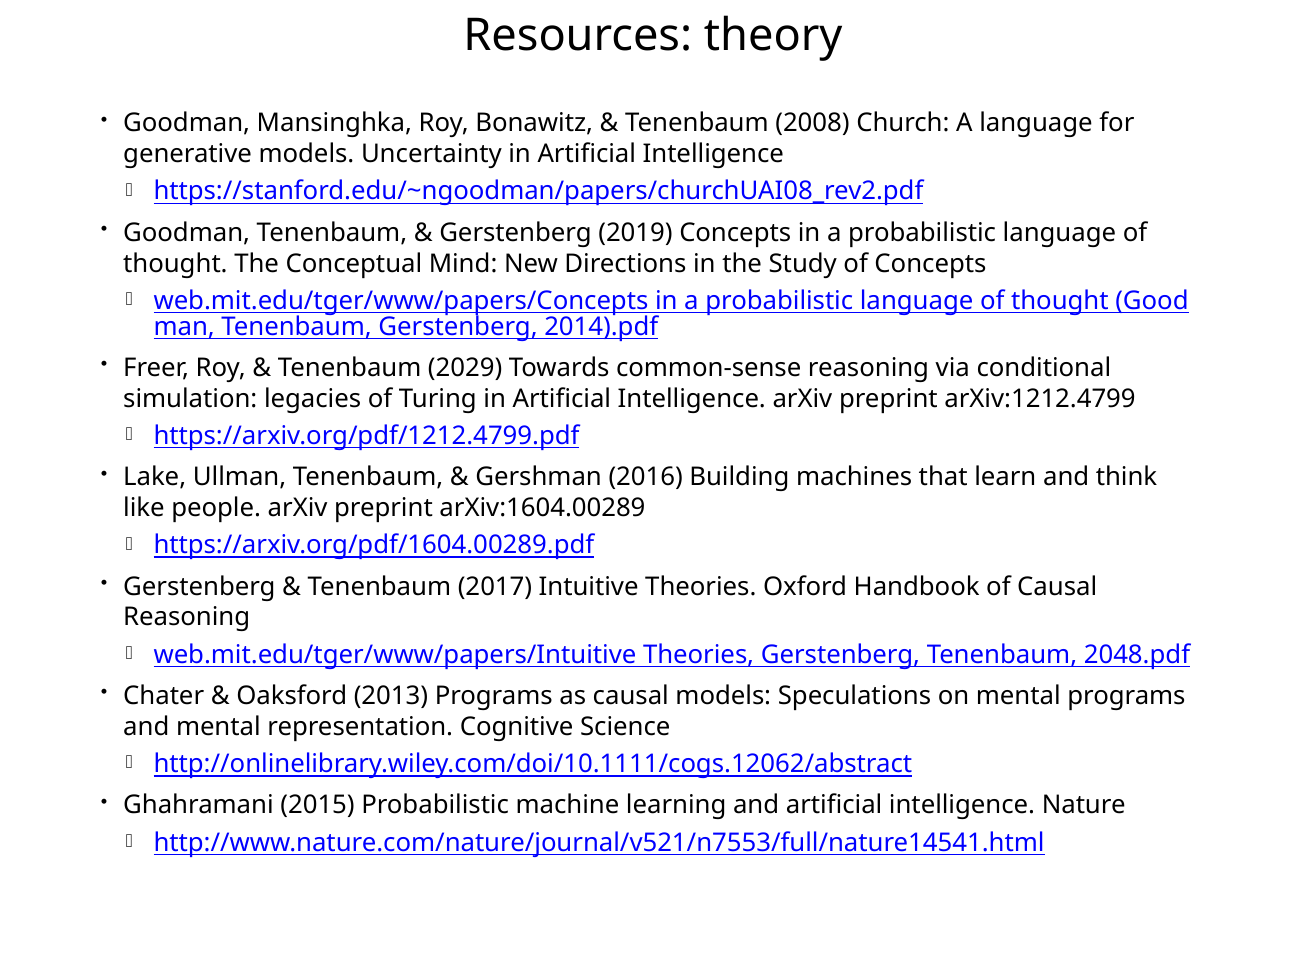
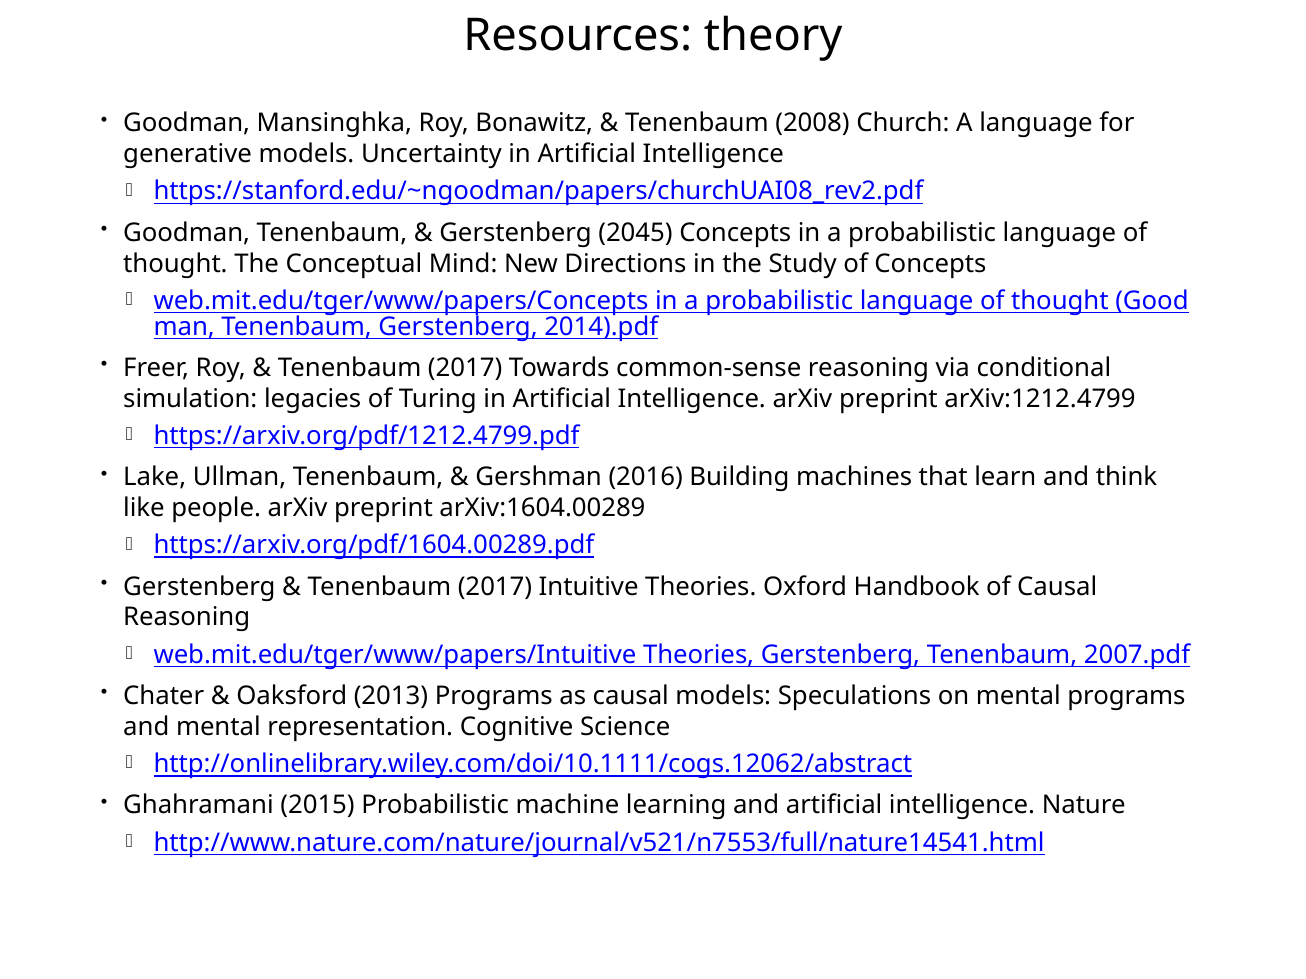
2019: 2019 -> 2045
2029 at (465, 368): 2029 -> 2017
2048.pdf: 2048.pdf -> 2007.pdf
